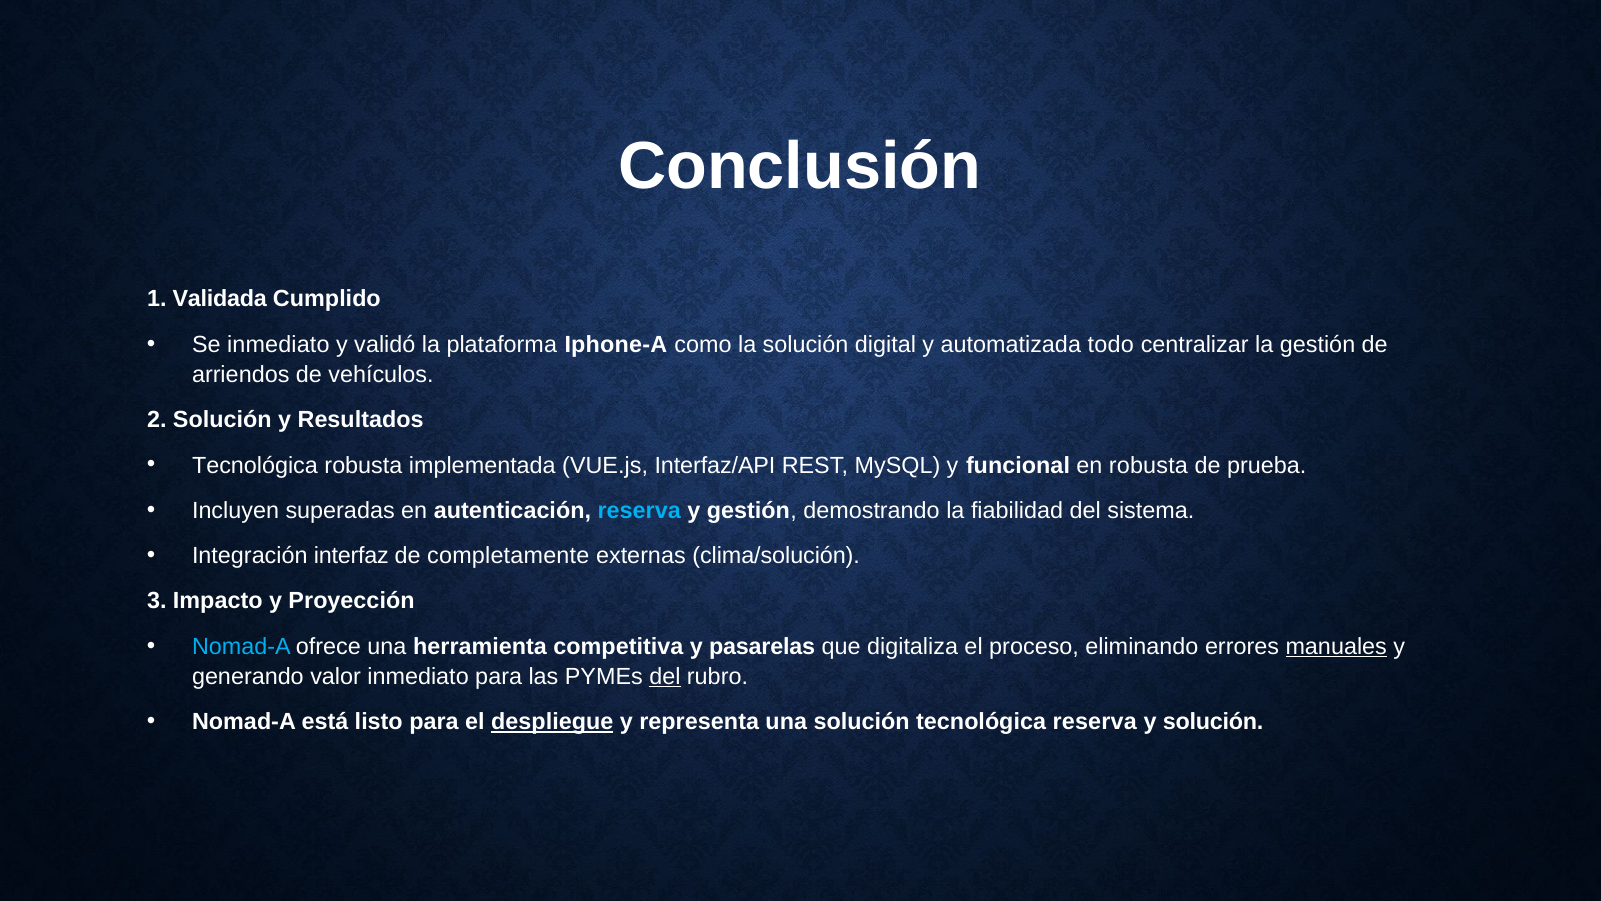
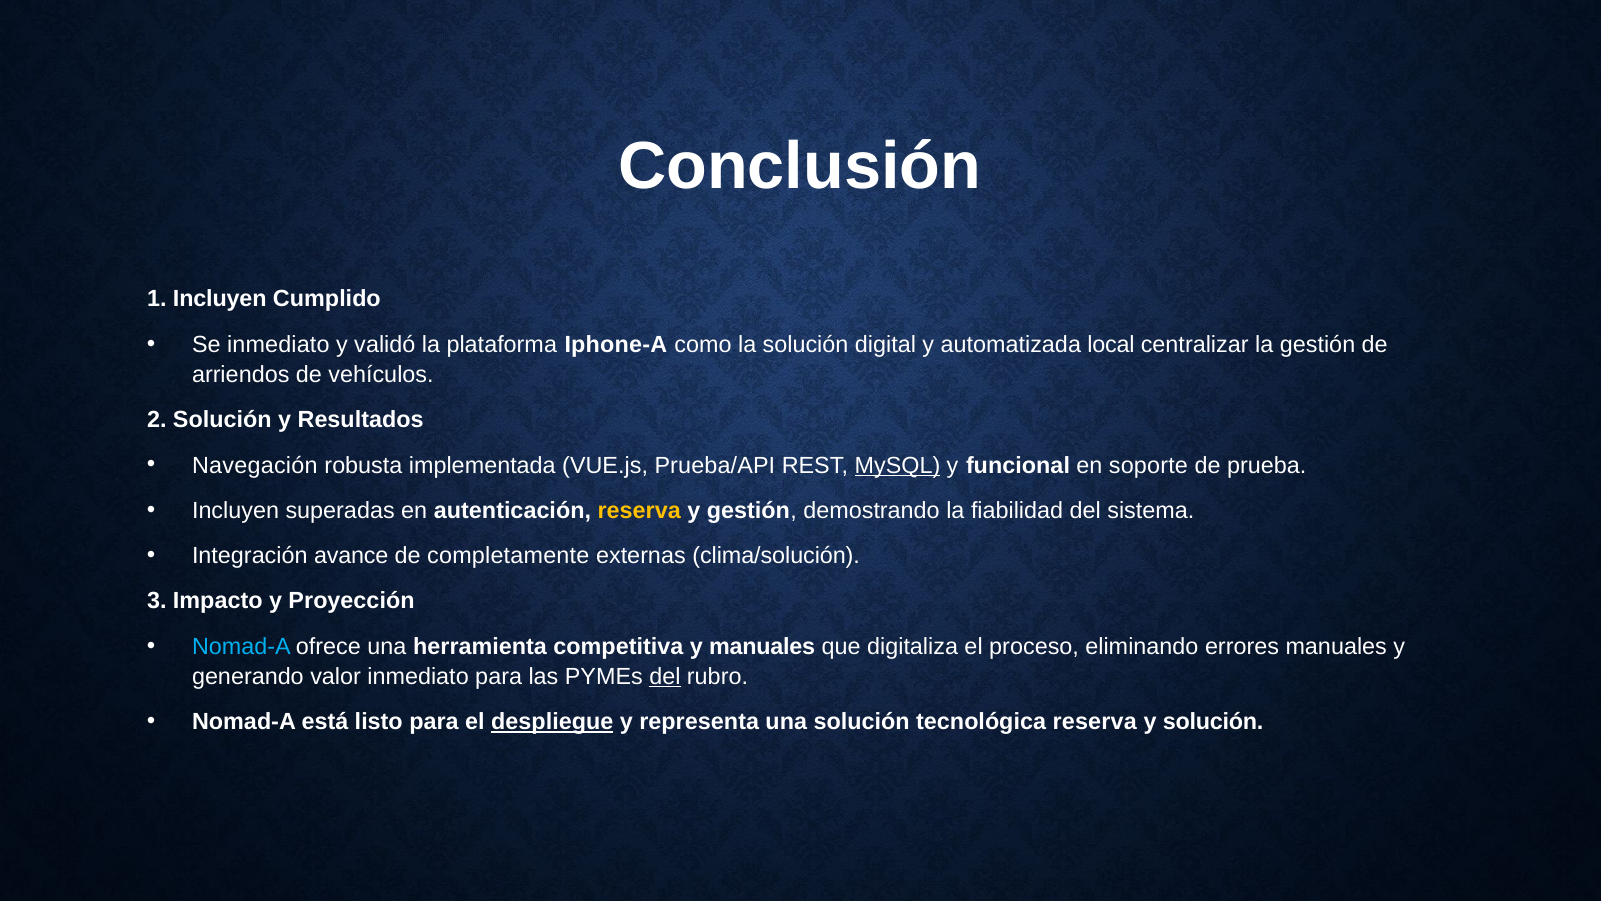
1 Validada: Validada -> Incluyen
todo: todo -> local
Tecnológica at (255, 465): Tecnológica -> Navegación
Interfaz/API: Interfaz/API -> Prueba/API
MySQL underline: none -> present
en robusta: robusta -> soporte
reserva at (639, 510) colour: light blue -> yellow
interfaz: interfaz -> avance
y pasarelas: pasarelas -> manuales
manuales at (1336, 646) underline: present -> none
